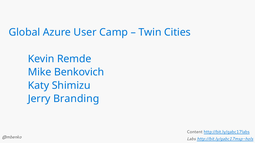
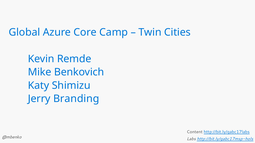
User: User -> Core
